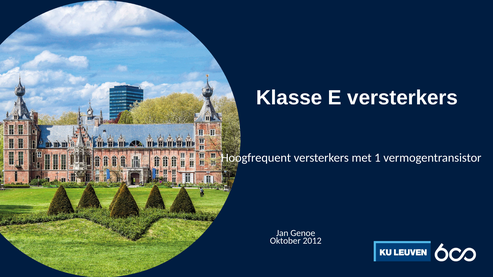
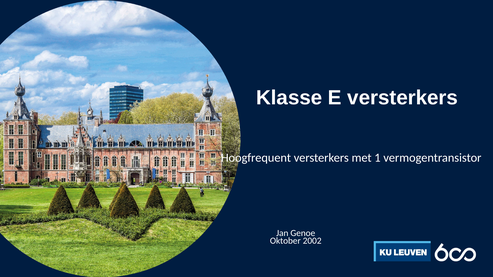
2012: 2012 -> 2002
